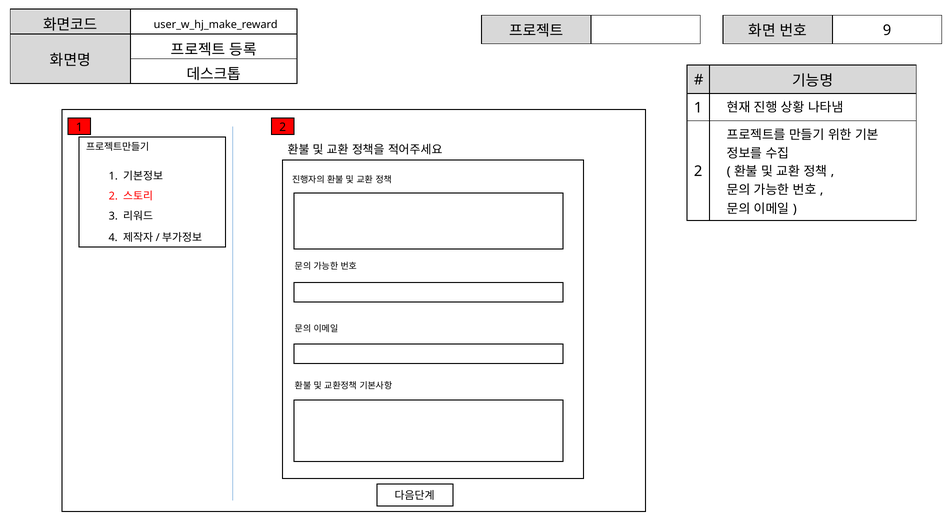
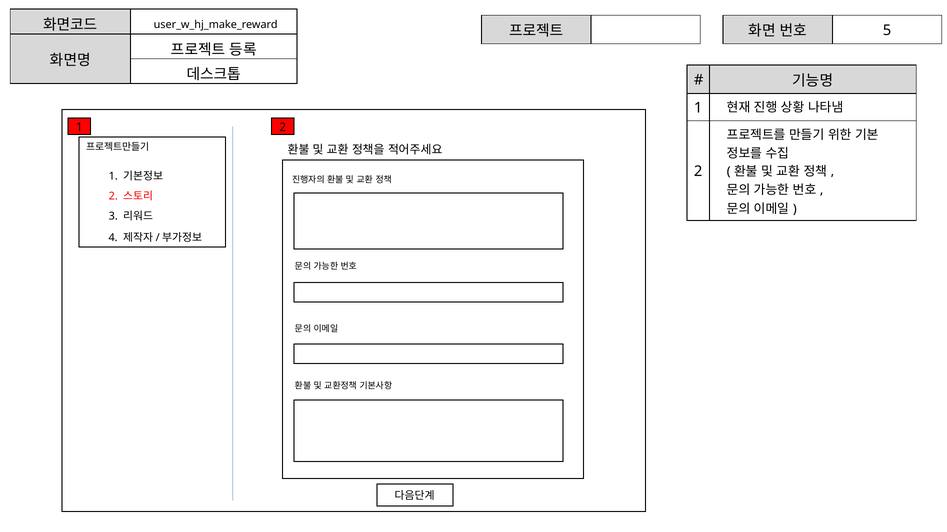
9: 9 -> 5
